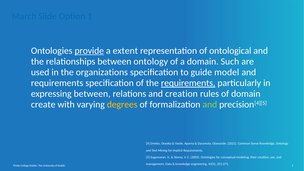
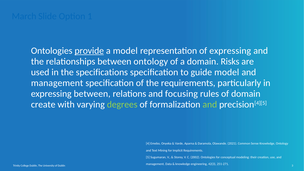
a extent: extent -> model
of ontological: ontological -> expressing
Such: Such -> Risks
organizations: organizations -> specifications
requirements at (57, 83): requirements -> management
requirements at (188, 83) underline: present -> none
and creation: creation -> focusing
degrees colour: yellow -> light green
